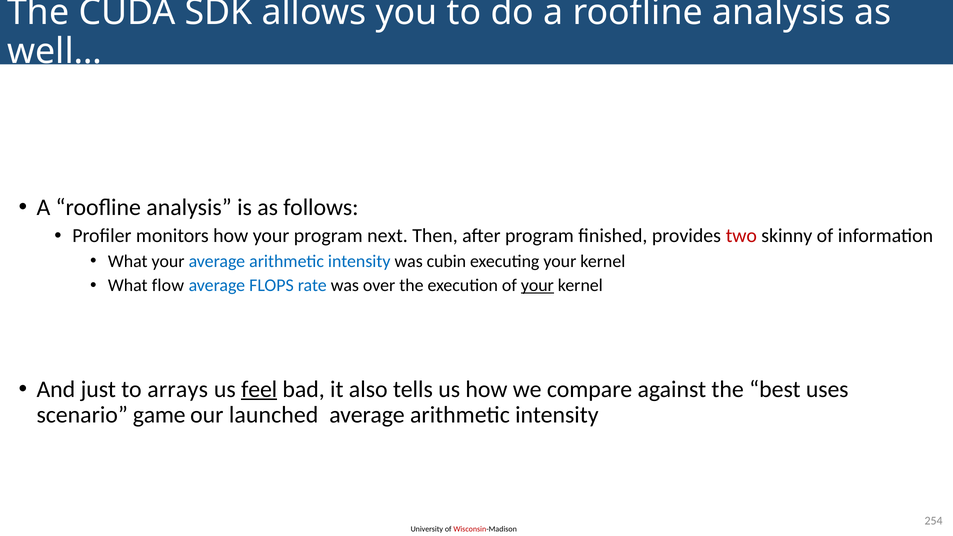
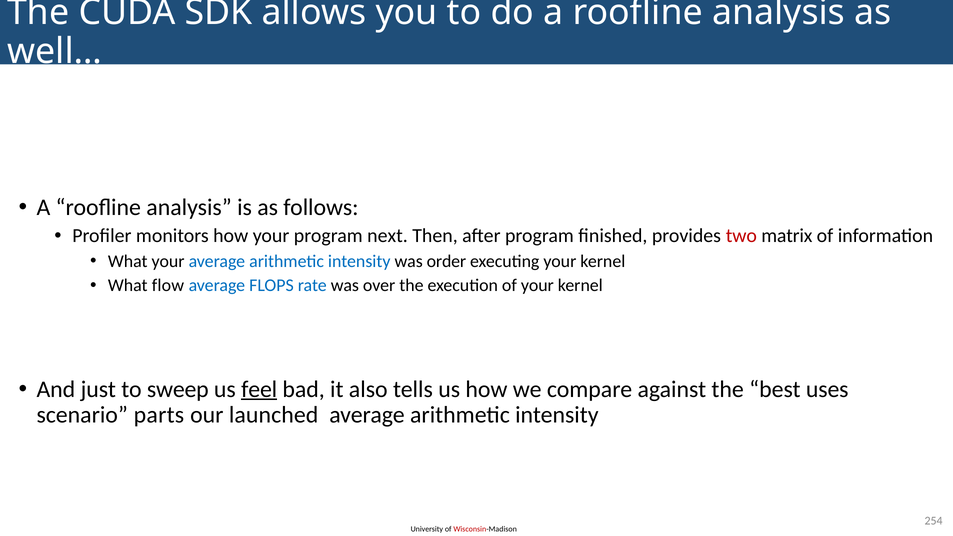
skinny: skinny -> matrix
cubin: cubin -> order
your at (537, 285) underline: present -> none
arrays: arrays -> sweep
game: game -> parts
